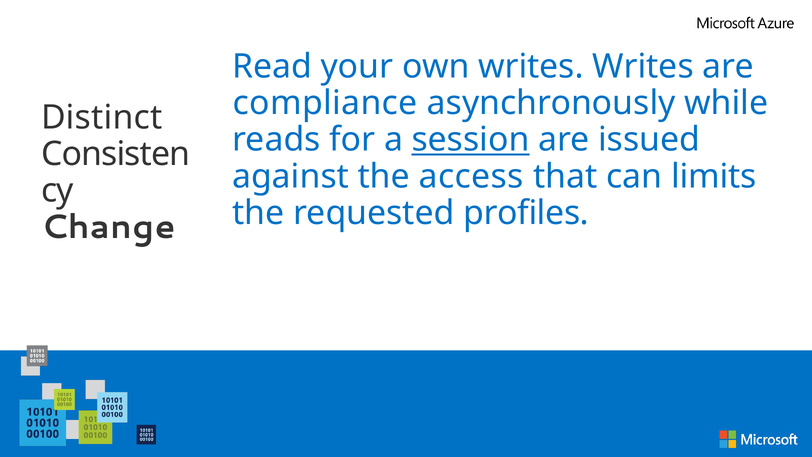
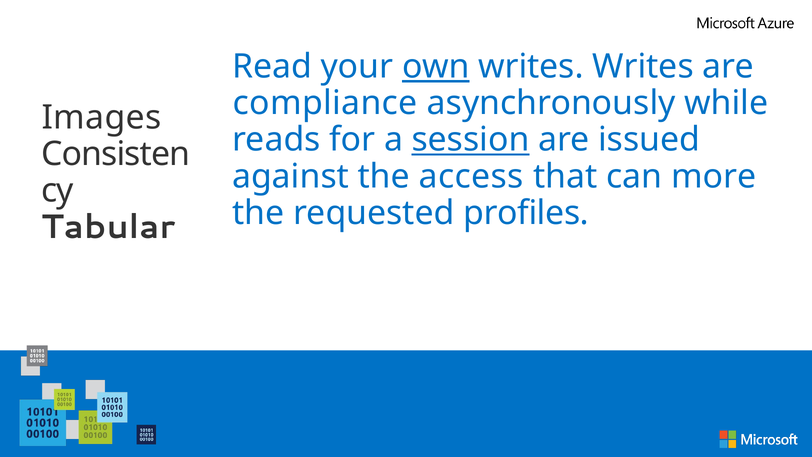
own underline: none -> present
Distinct: Distinct -> Images
limits: limits -> more
Change: Change -> Tabular
